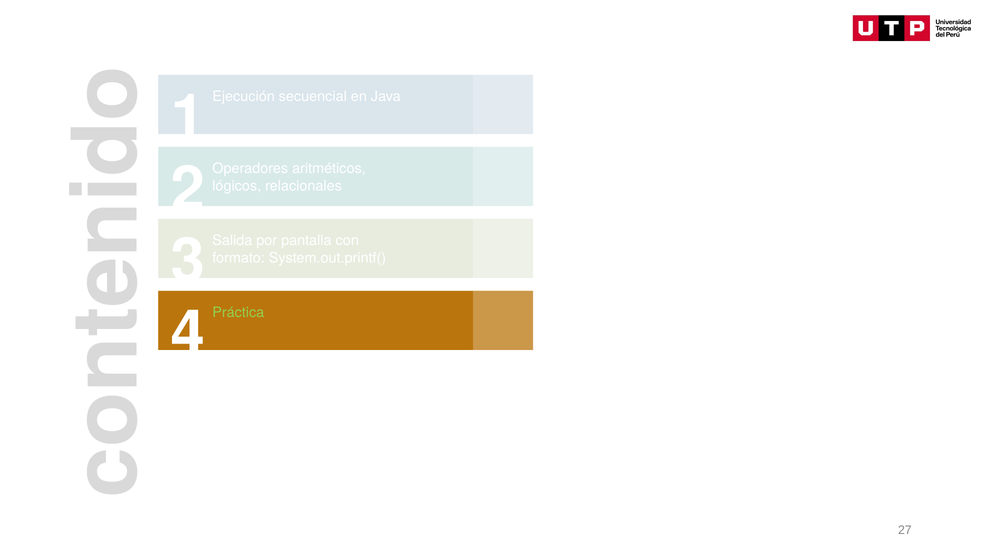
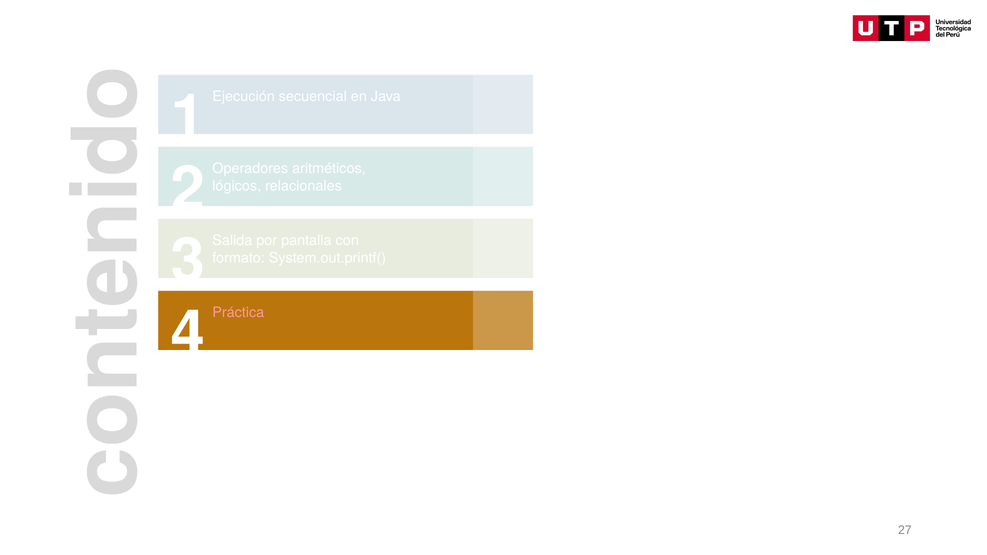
Práctica colour: light green -> pink
